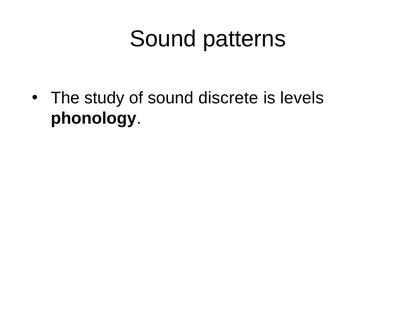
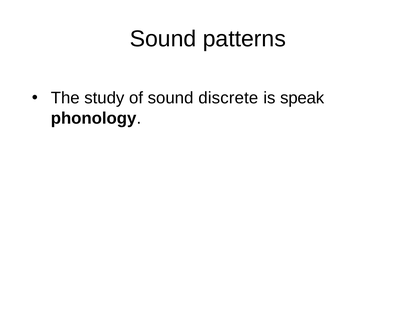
levels: levels -> speak
